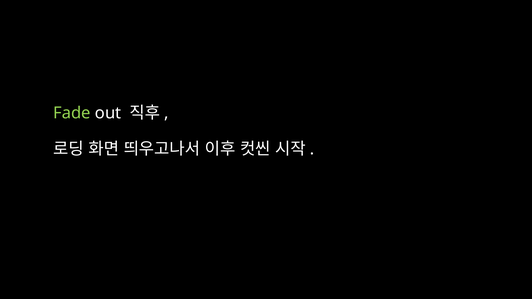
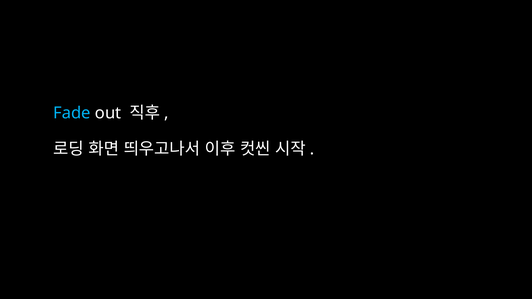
Fade colour: light green -> light blue
